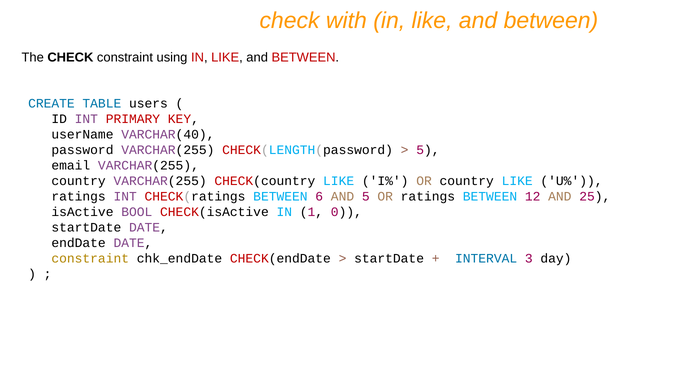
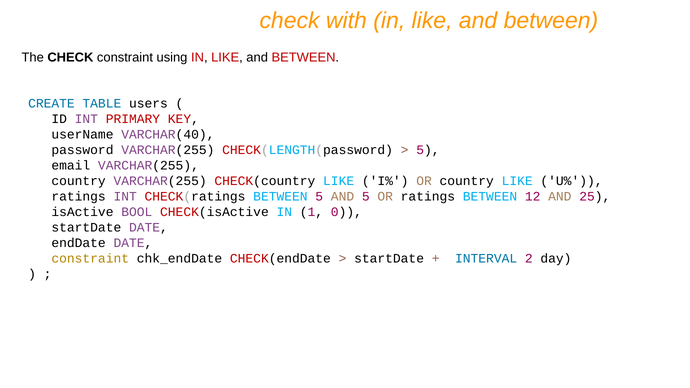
BETWEEN 6: 6 -> 5
3: 3 -> 2
